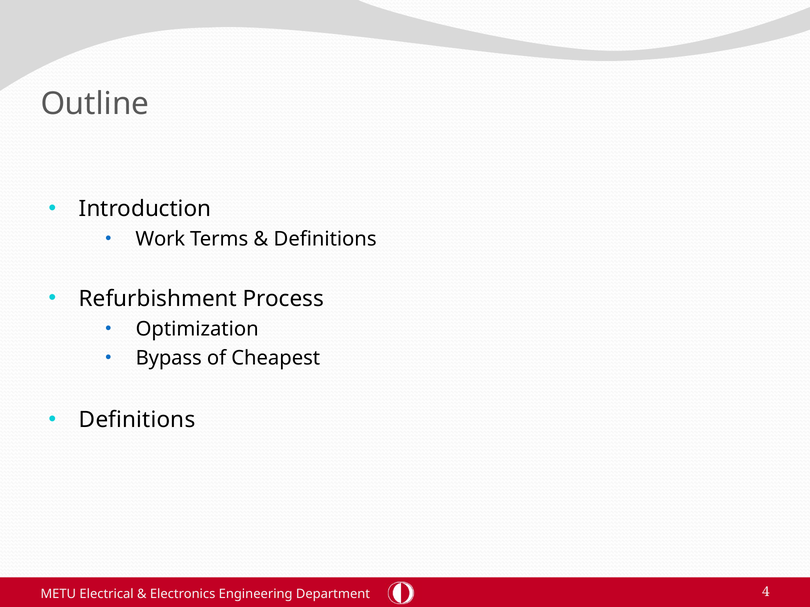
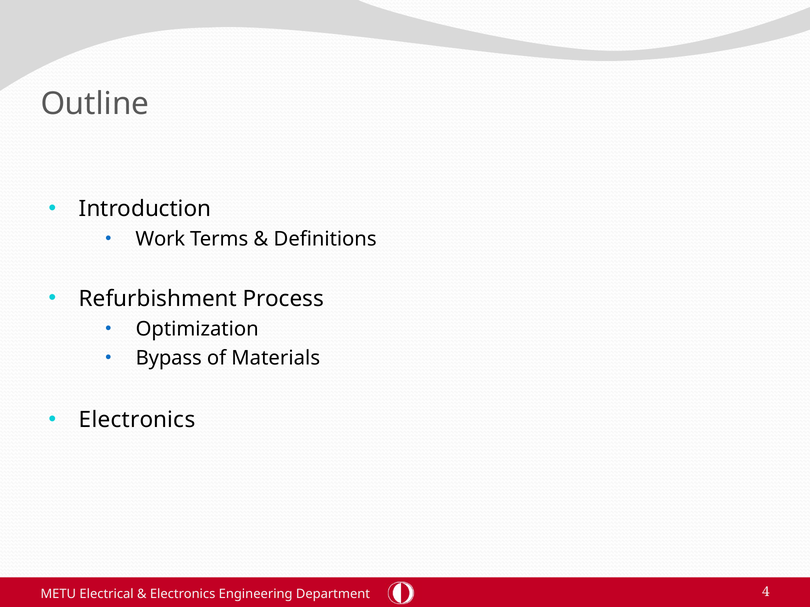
Cheapest: Cheapest -> Materials
Definitions at (137, 420): Definitions -> Electronics
